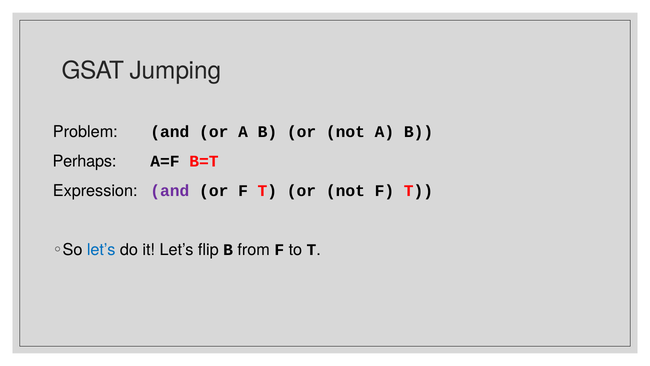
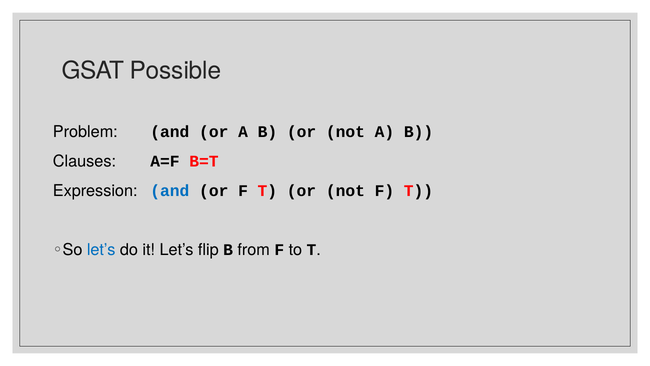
Jumping: Jumping -> Possible
Perhaps: Perhaps -> Clauses
and at (170, 191) colour: purple -> blue
